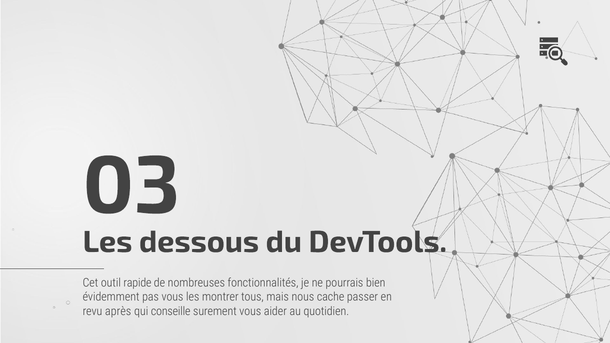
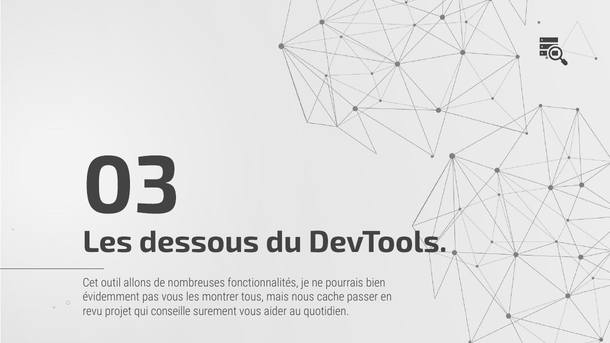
rapide: rapide -> allons
après: après -> projet
